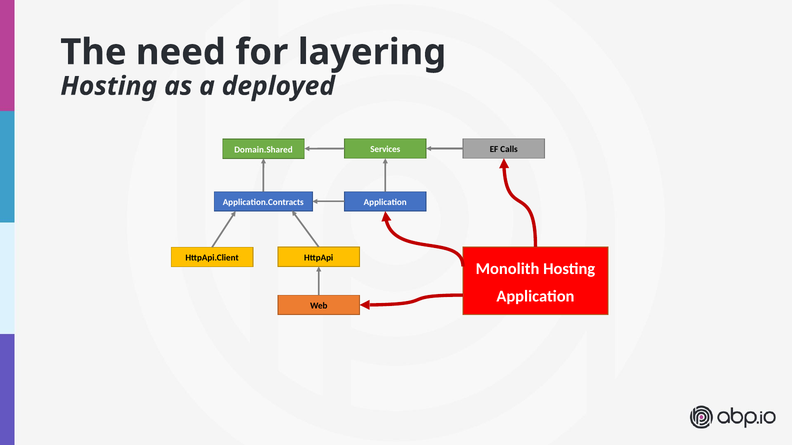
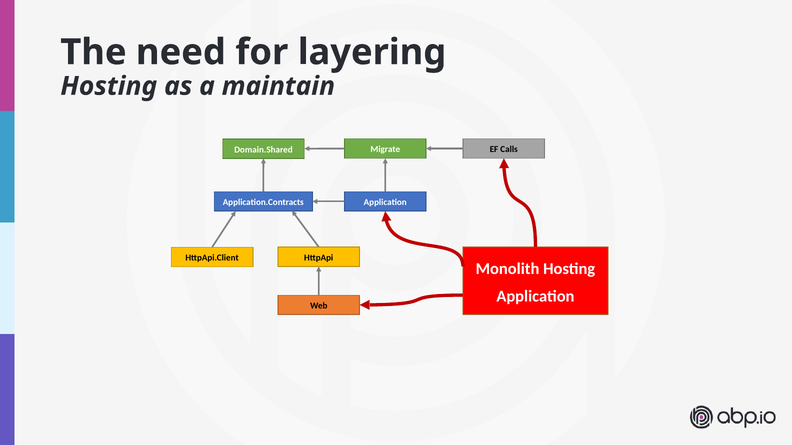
deployed: deployed -> maintain
Services: Services -> Migrate
